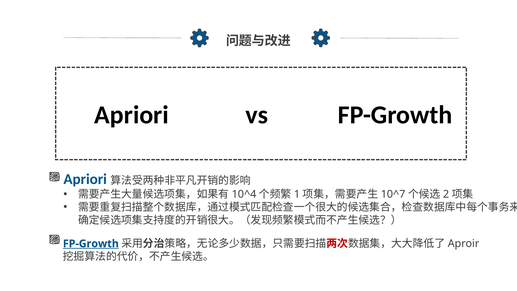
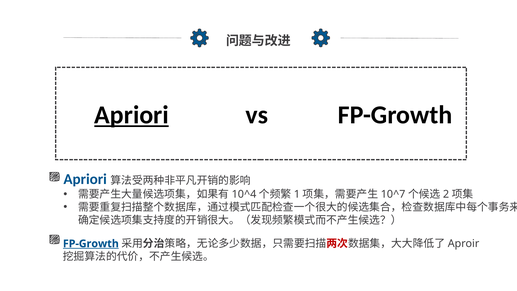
Apriori at (132, 115) underline: none -> present
